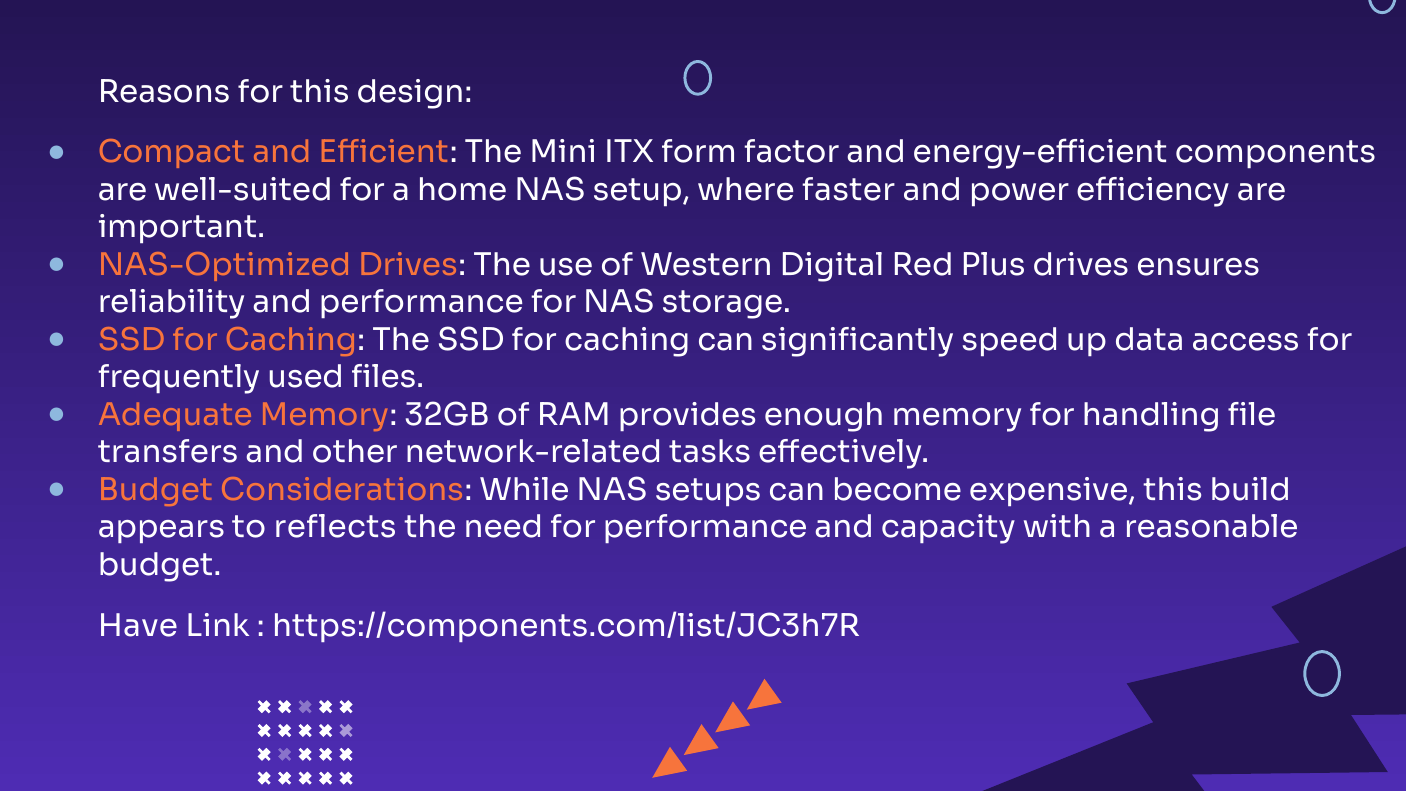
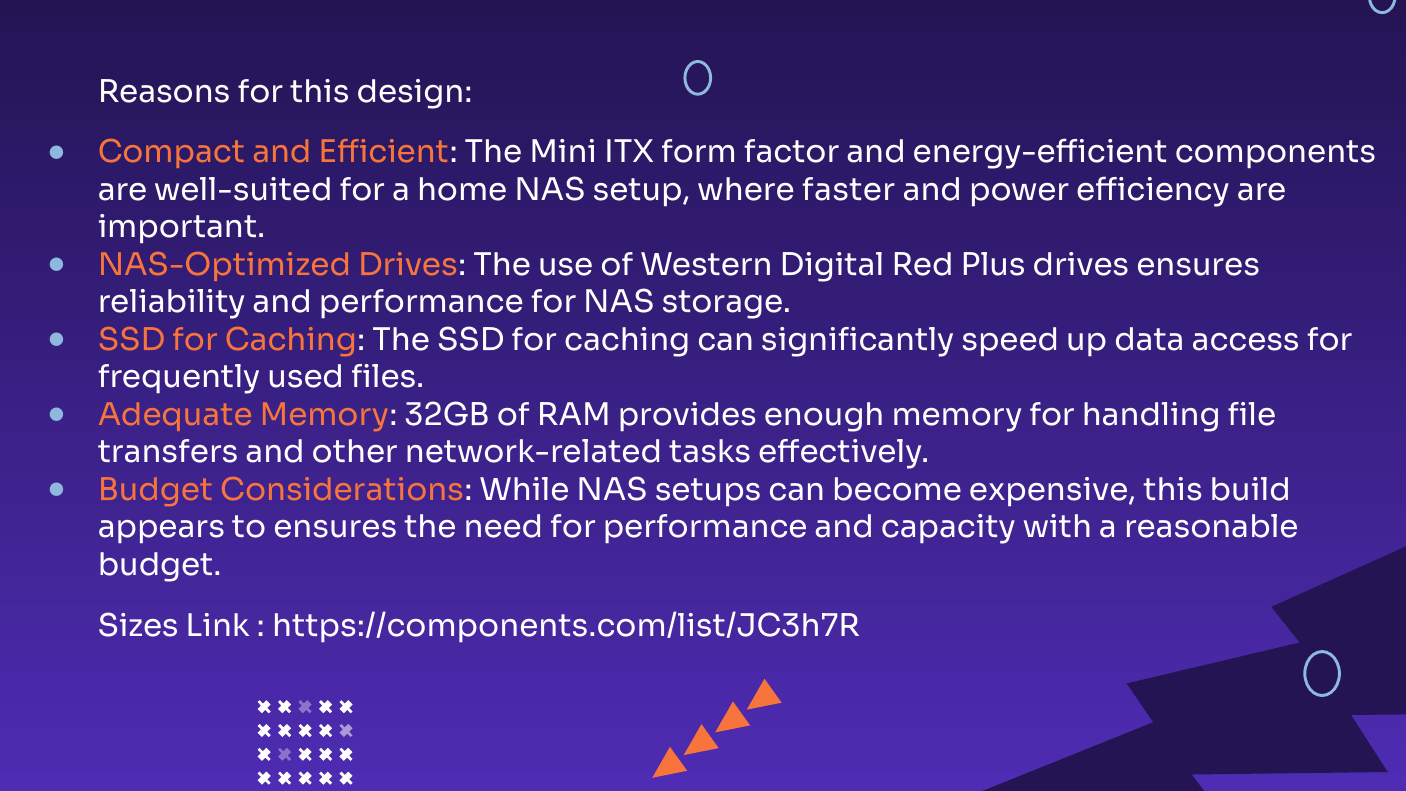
to reflects: reflects -> ensures
Have: Have -> Sizes
